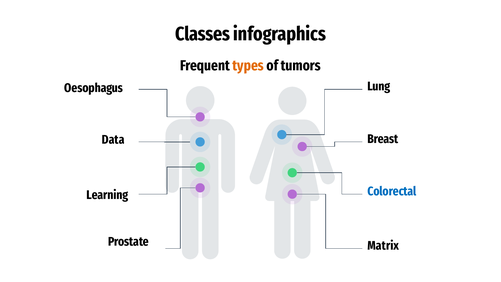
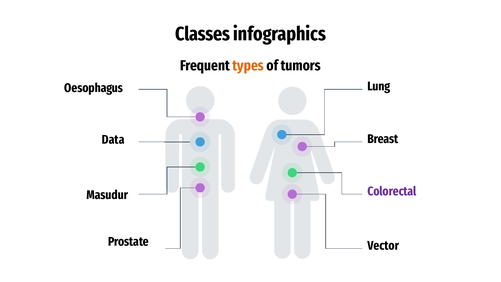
Colorectal colour: blue -> purple
Learning: Learning -> Masudur
Matrix: Matrix -> Vector
